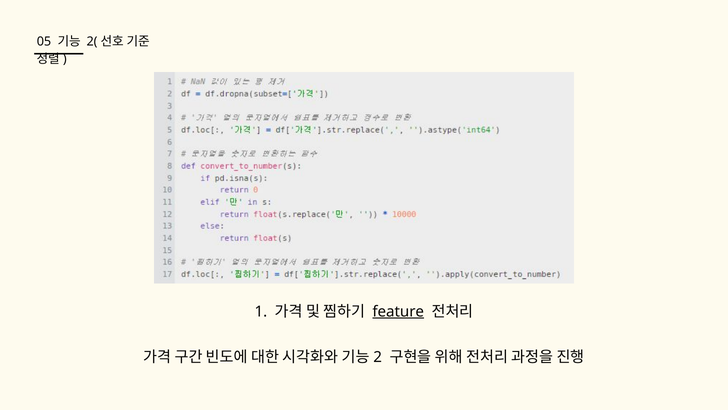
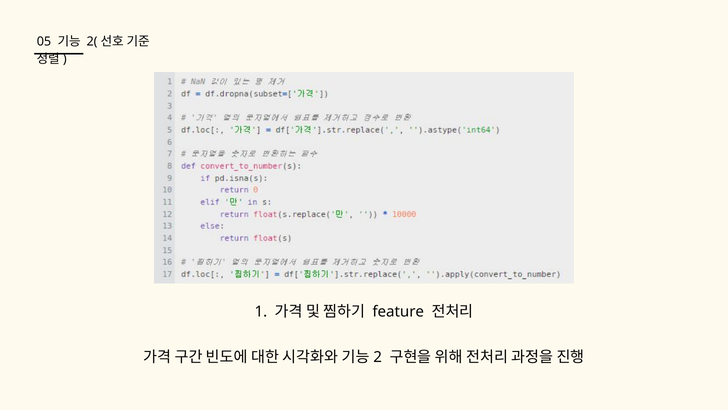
feature underline: present -> none
